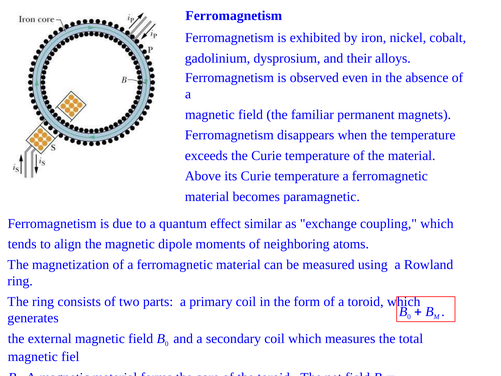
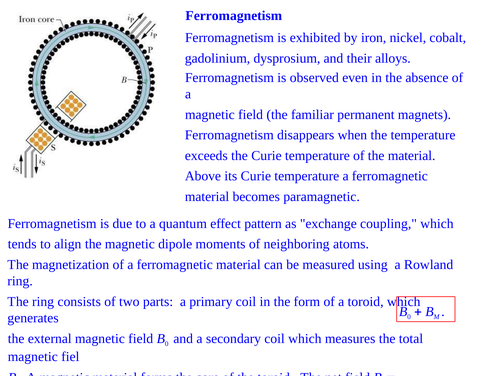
similar: similar -> pattern
